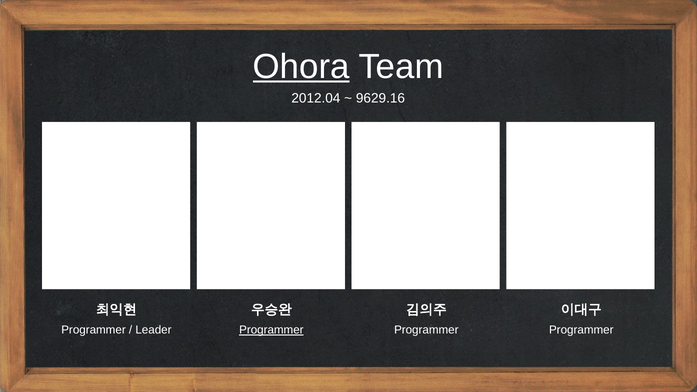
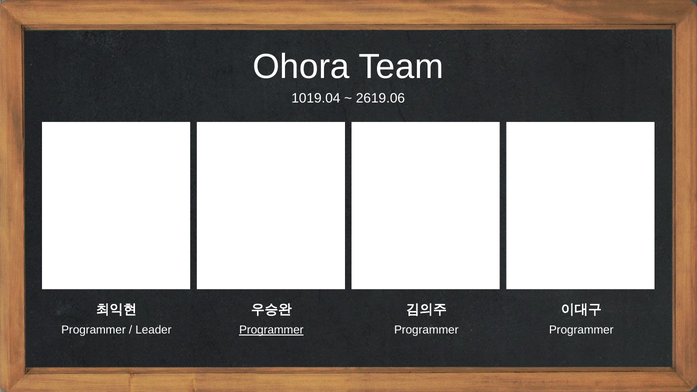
Ohora underline: present -> none
2012.04: 2012.04 -> 1019.04
9629.16: 9629.16 -> 2619.06
